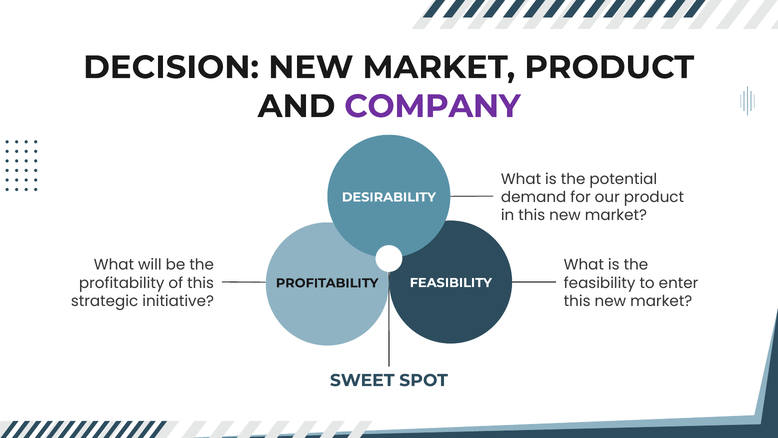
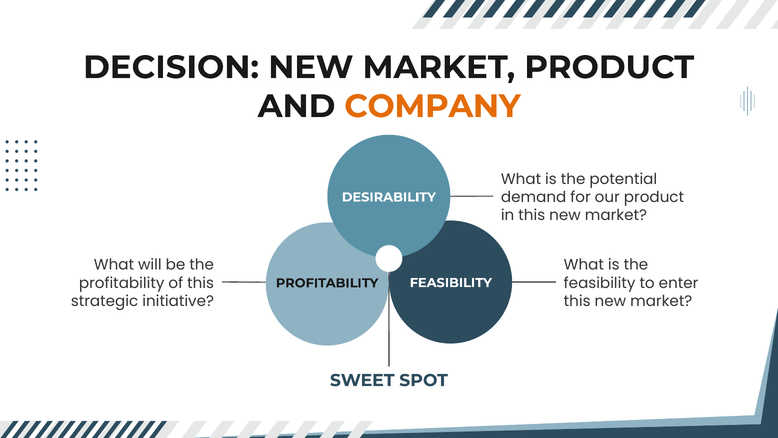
COMPANY colour: purple -> orange
